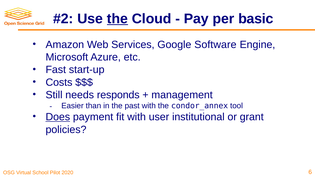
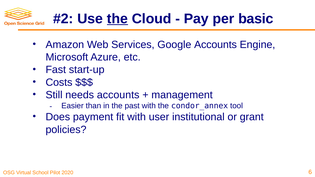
Google Software: Software -> Accounts
needs responds: responds -> accounts
Does underline: present -> none
